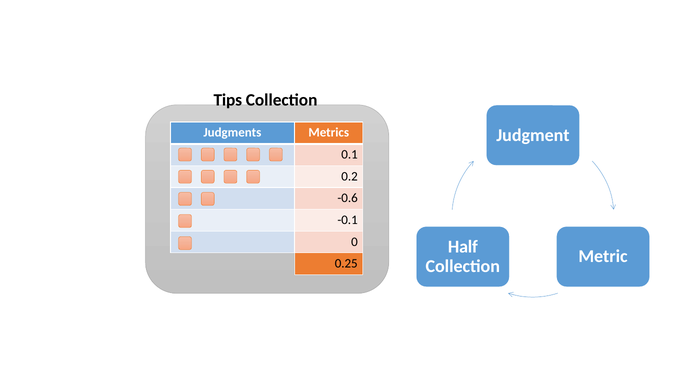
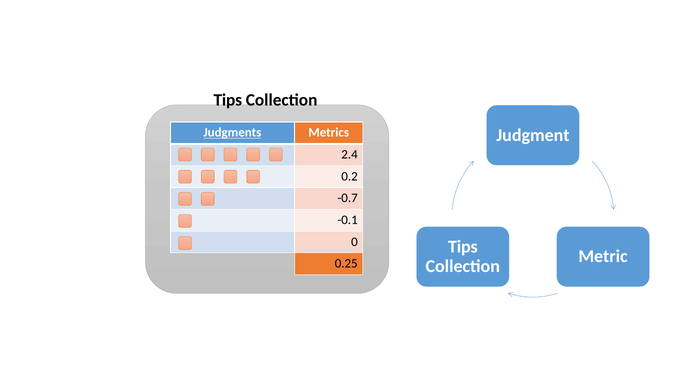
Judgments underline: none -> present
0.1: 0.1 -> 2.4
-0.6: -0.6 -> -0.7
Half at (463, 247): Half -> Tips
